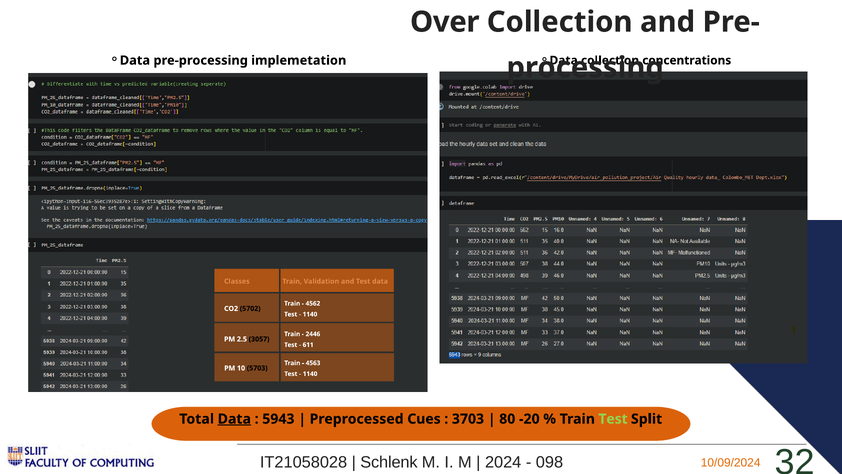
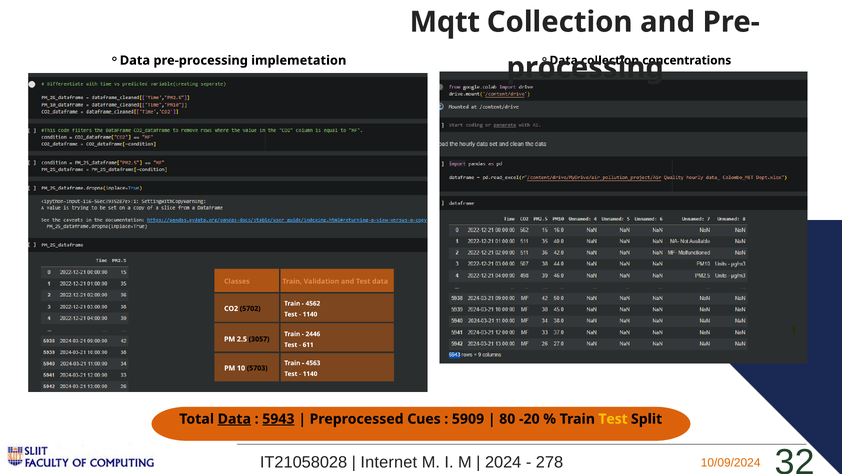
Over: Over -> Mqtt
5943 underline: none -> present
3703: 3703 -> 5909
Test at (613, 419) colour: light green -> yellow
Schlenk: Schlenk -> Internet
098: 098 -> 278
